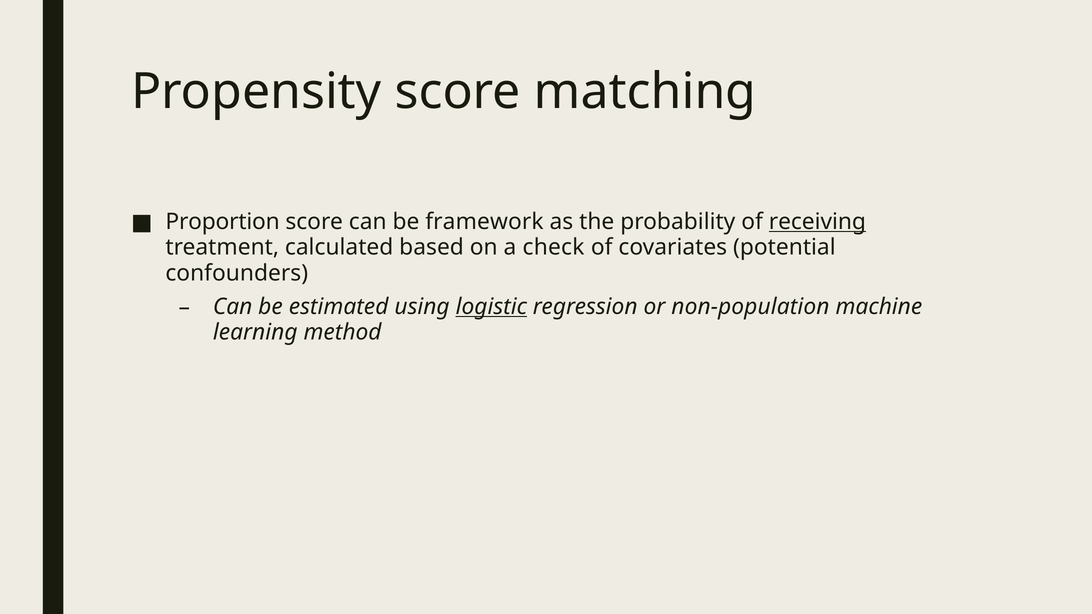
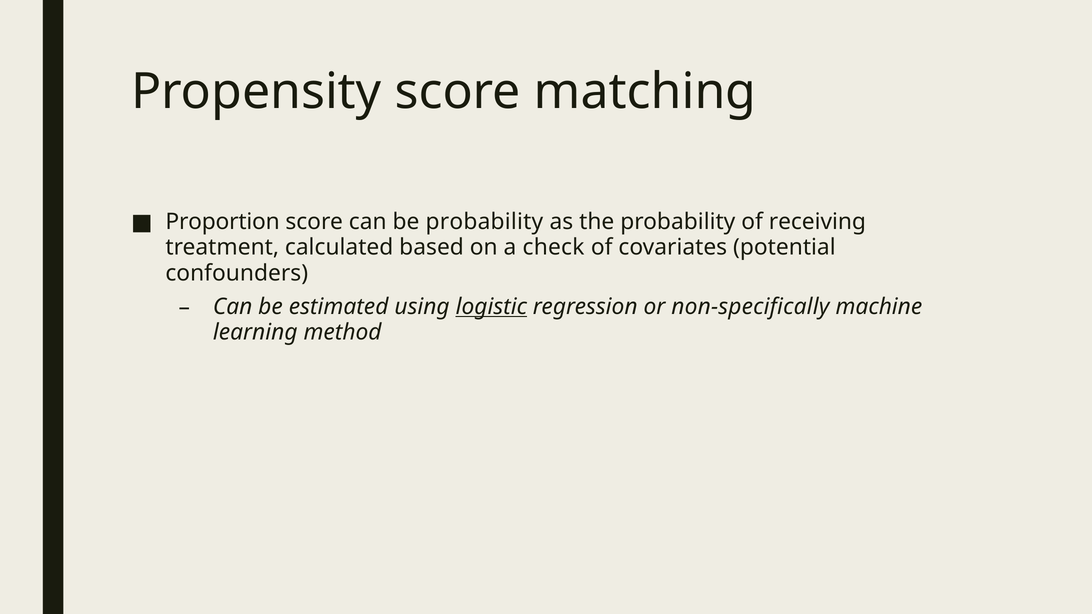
be framework: framework -> probability
receiving underline: present -> none
non-population: non-population -> non-specifically
